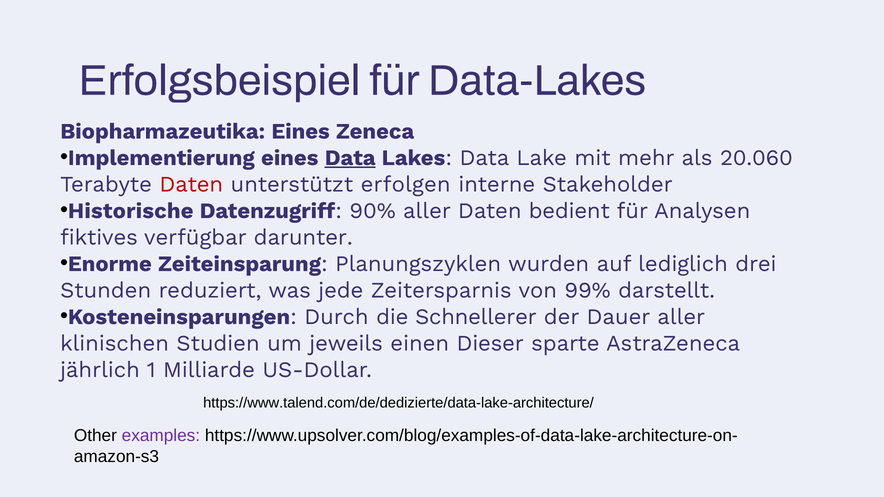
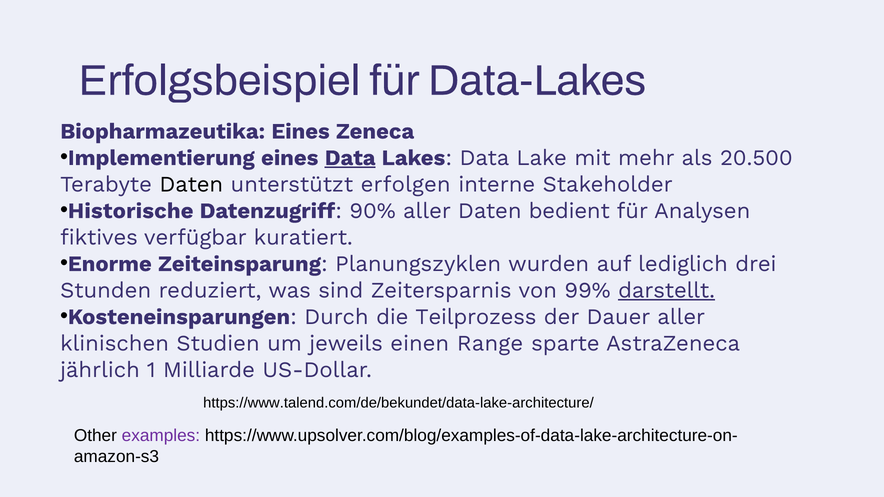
20.060: 20.060 -> 20.500
Daten at (191, 184) colour: red -> black
darunter: darunter -> kuratiert
jede: jede -> sind
darstellt underline: none -> present
Schnellerer: Schnellerer -> Teilprozess
Dieser: Dieser -> Range
https://www.talend.com/de/dedizierte/data-lake-architecture/: https://www.talend.com/de/dedizierte/data-lake-architecture/ -> https://www.talend.com/de/bekundet/data-lake-architecture/
